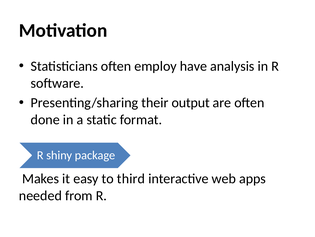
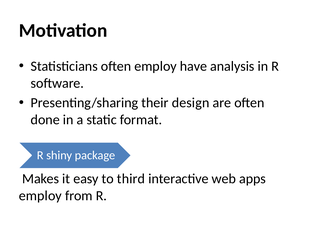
output: output -> design
needed at (40, 195): needed -> employ
